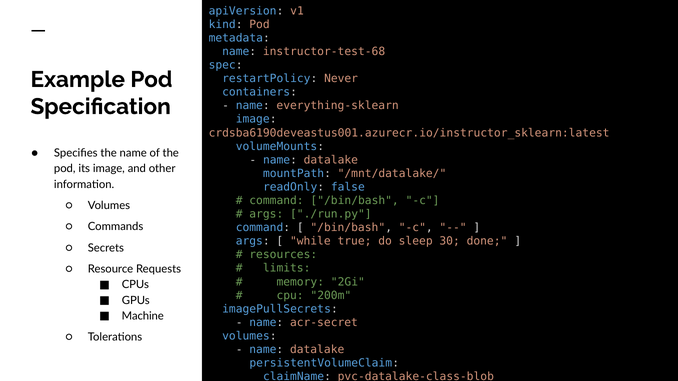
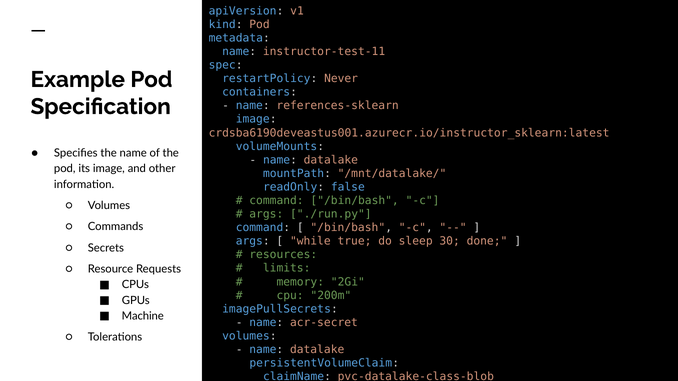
instructor-test-68: instructor-test-68 -> instructor-test-11
everything-sklearn: everything-sklearn -> references-sklearn
